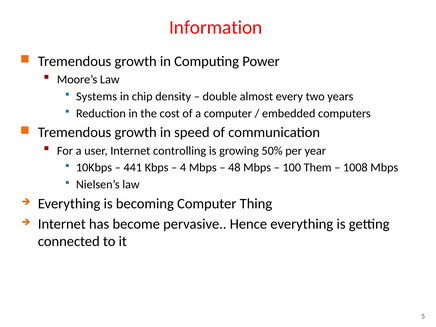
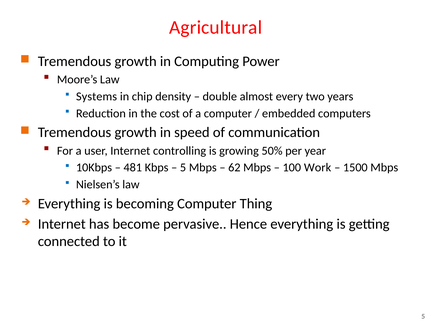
Information: Information -> Agricultural
441: 441 -> 481
4 at (183, 168): 4 -> 5
48: 48 -> 62
Them: Them -> Work
1008: 1008 -> 1500
